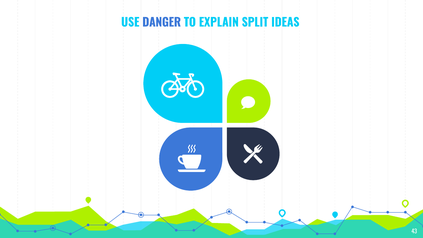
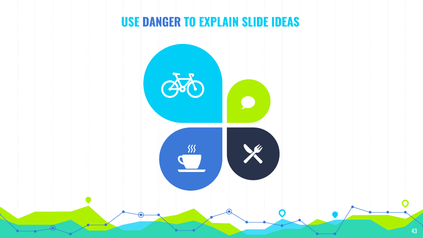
SPLIT: SPLIT -> SLIDE
